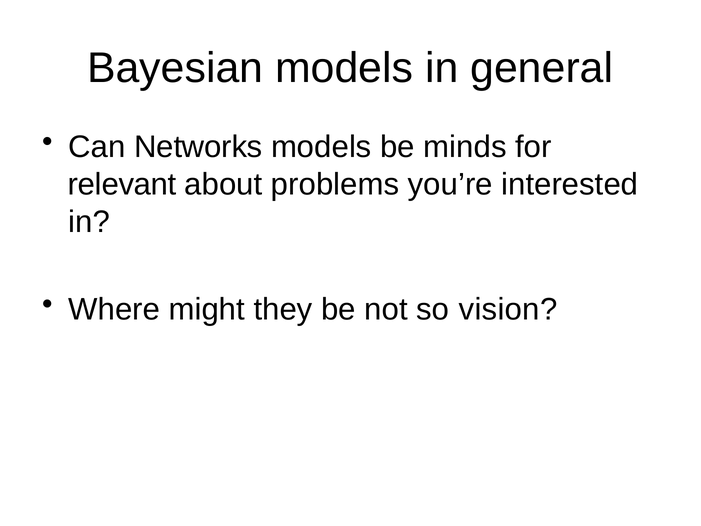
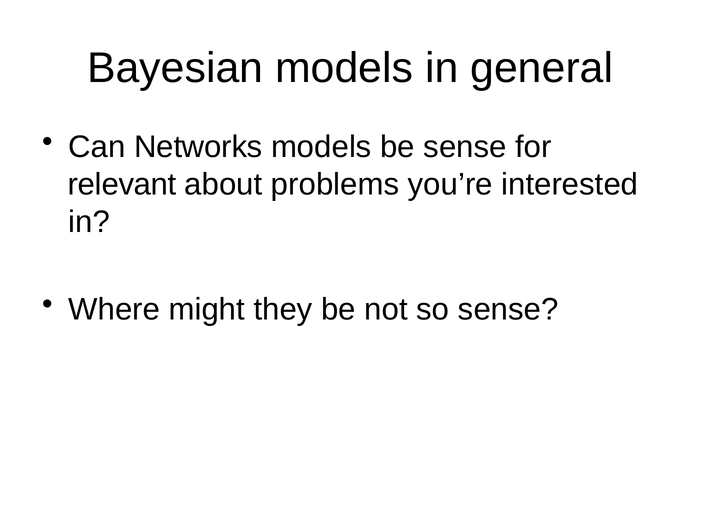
be minds: minds -> sense
so vision: vision -> sense
